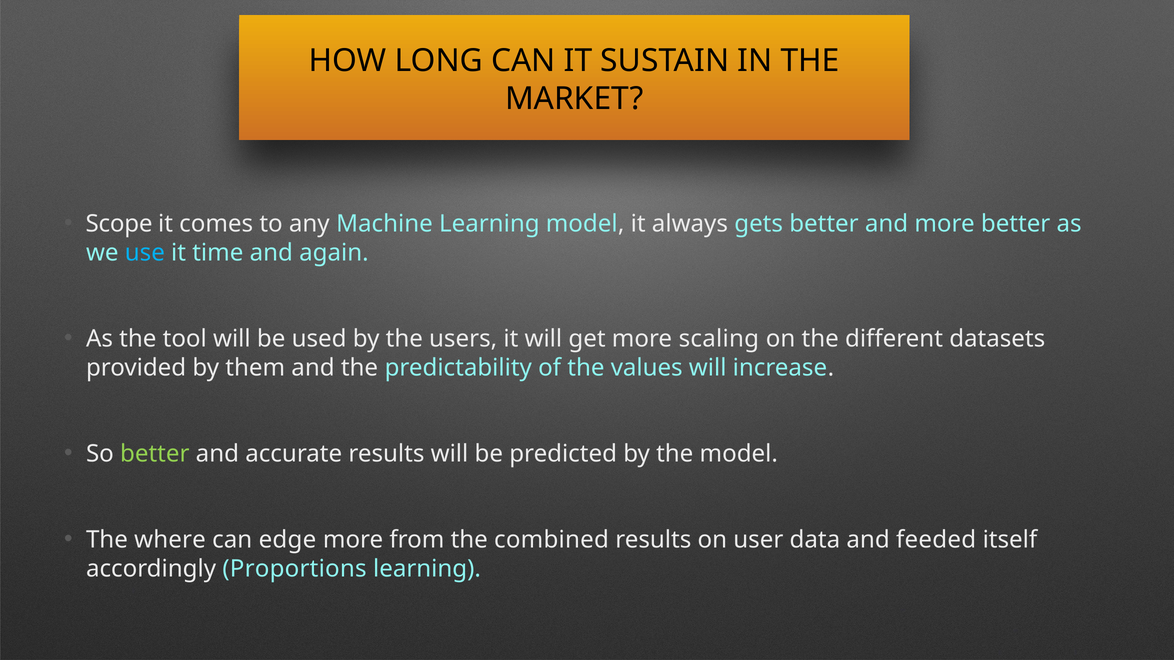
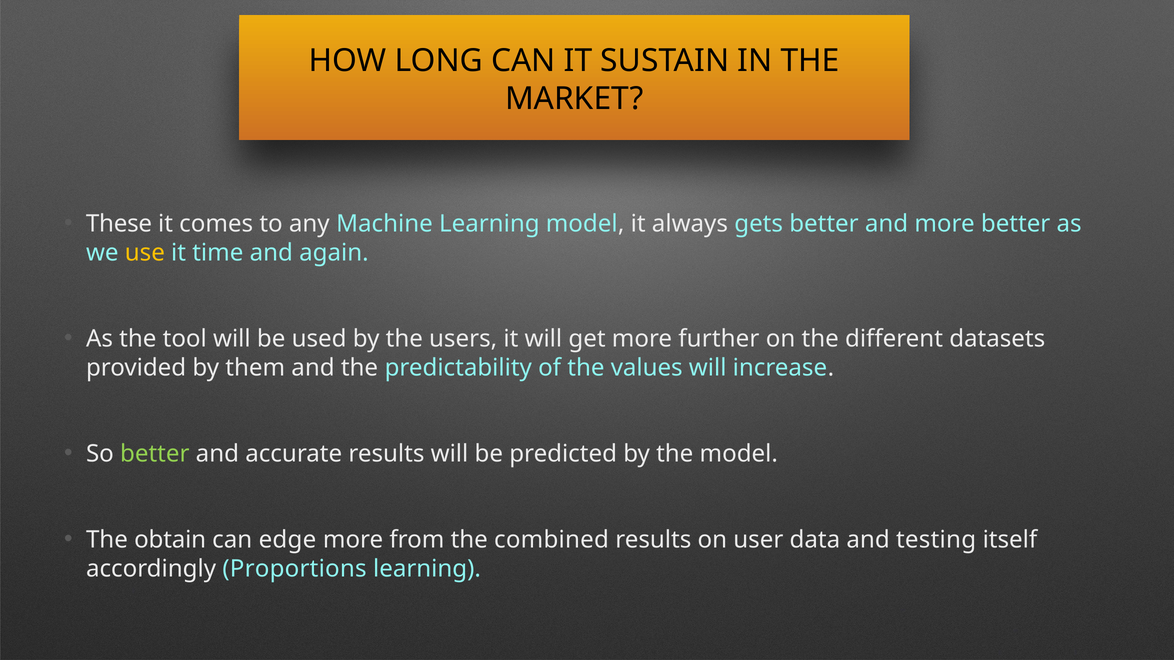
Scope: Scope -> These
use colour: light blue -> yellow
scaling: scaling -> further
where: where -> obtain
feeded: feeded -> testing
